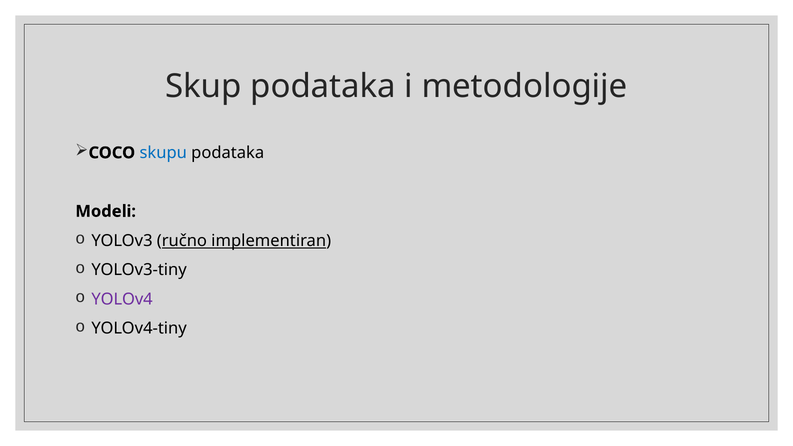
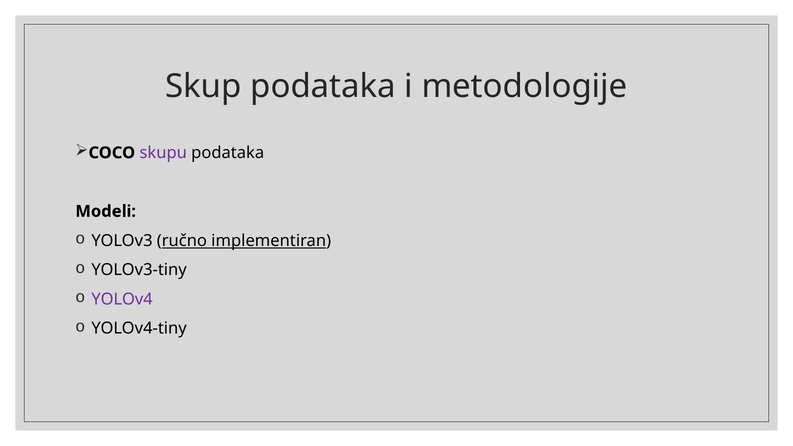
skupu colour: blue -> purple
